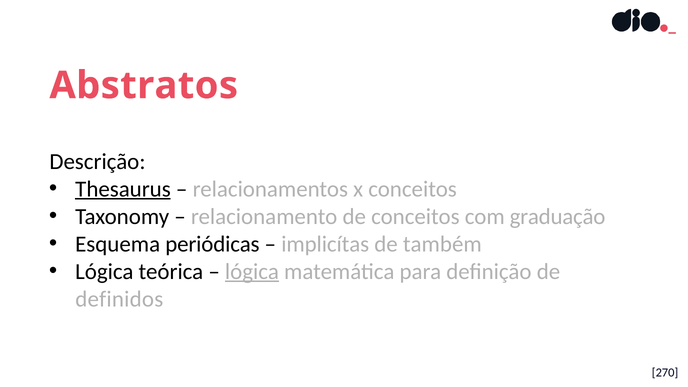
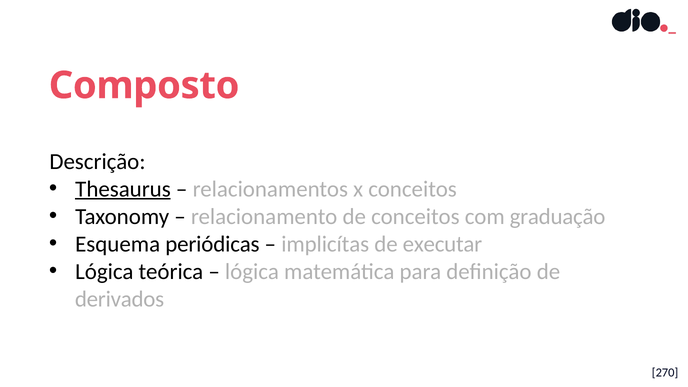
Abstratos: Abstratos -> Composto
também: também -> executar
lógica at (252, 272) underline: present -> none
definidos: definidos -> derivados
